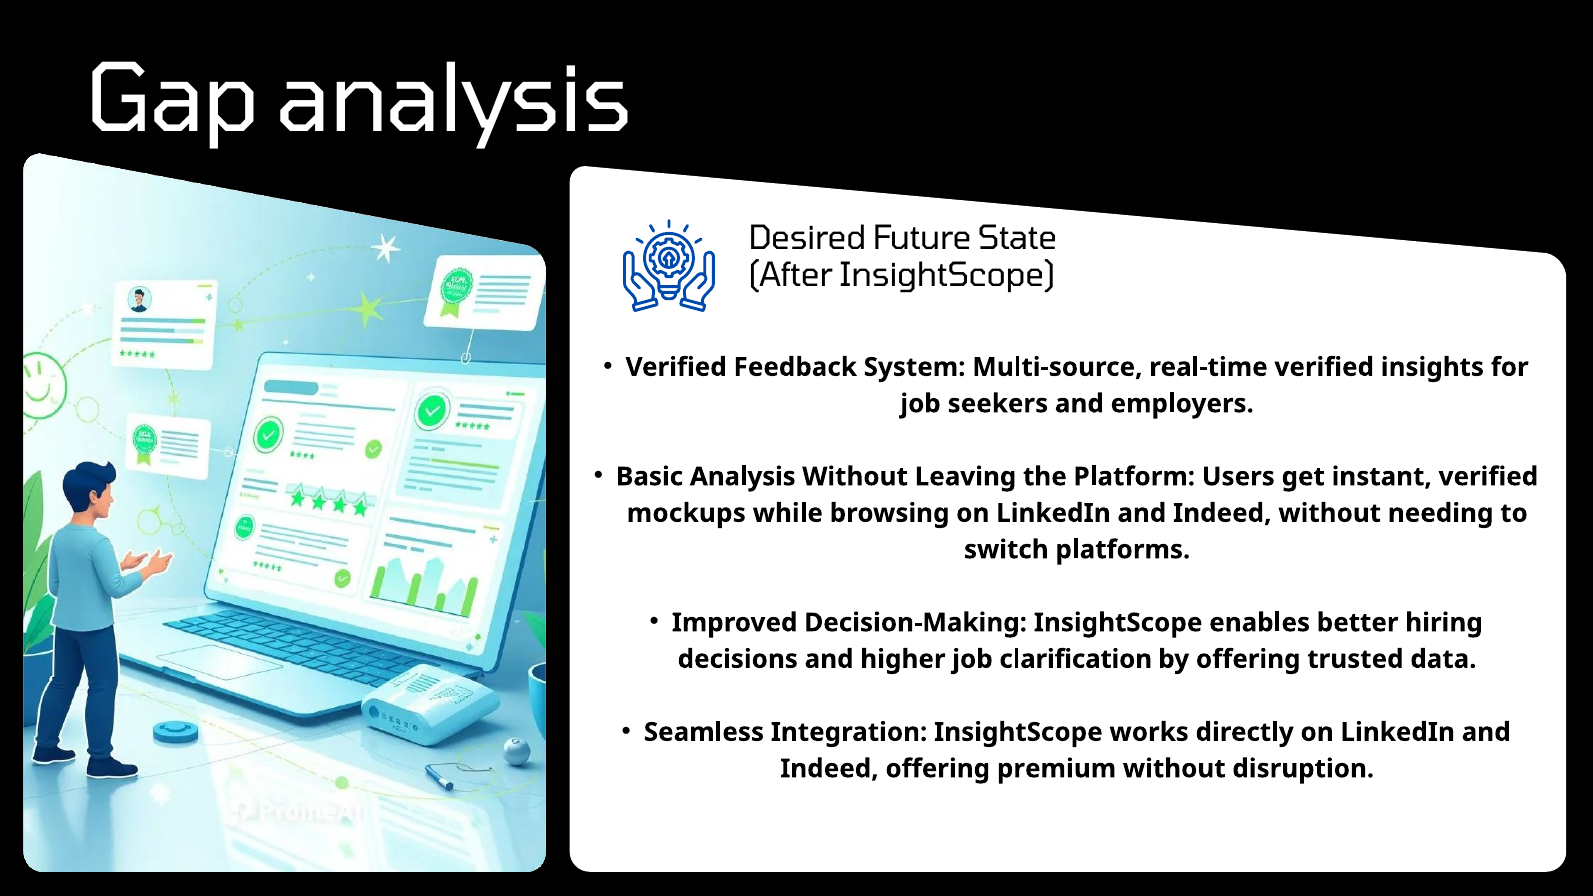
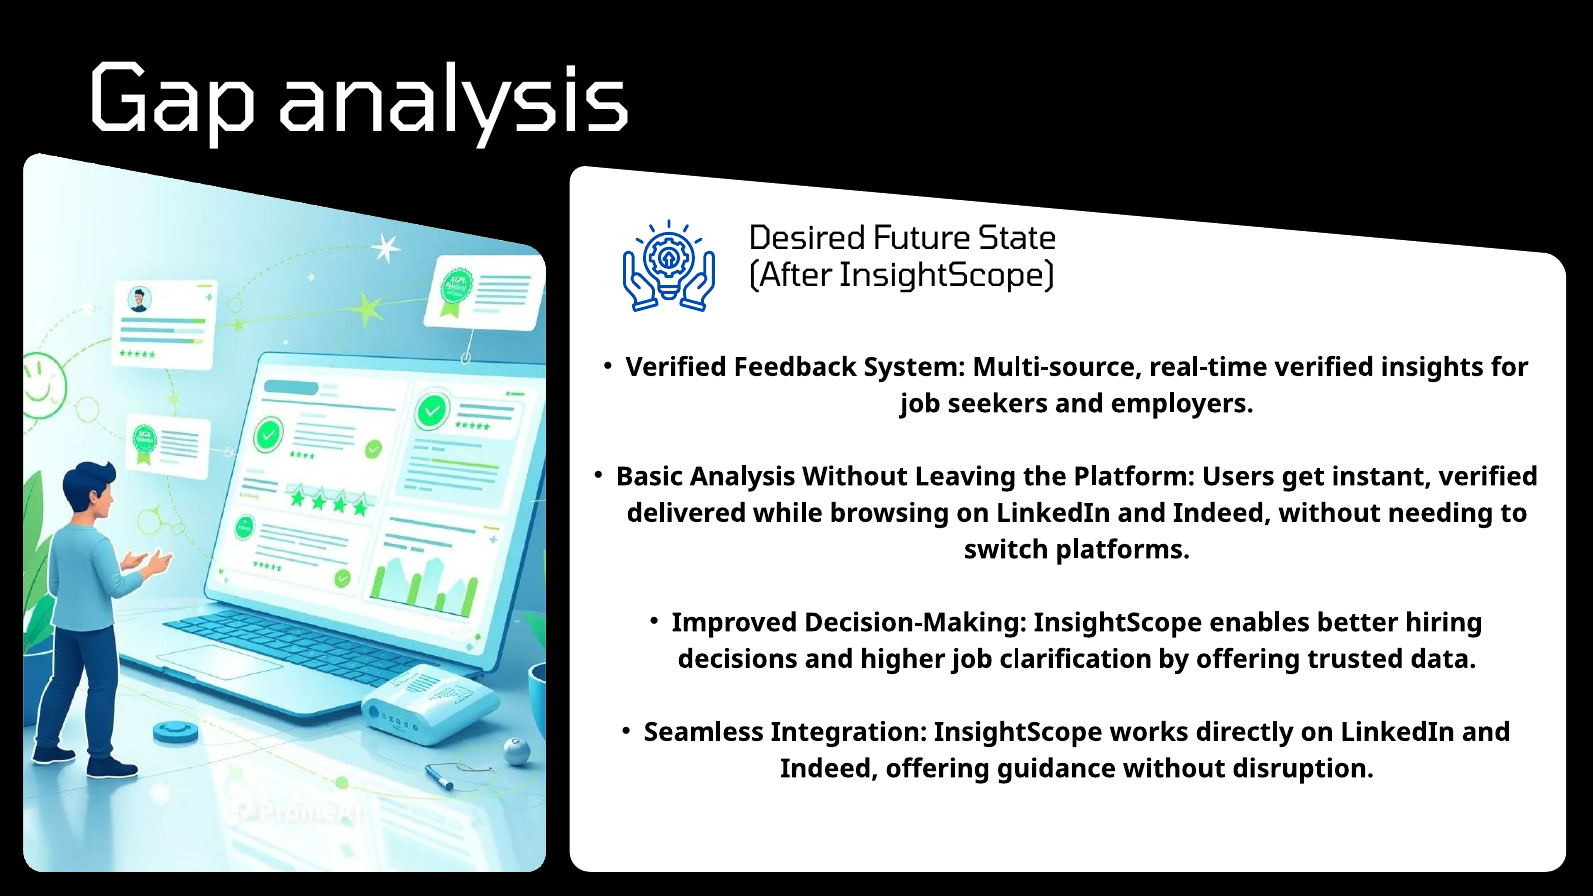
mockups: mockups -> delivered
premium: premium -> guidance
